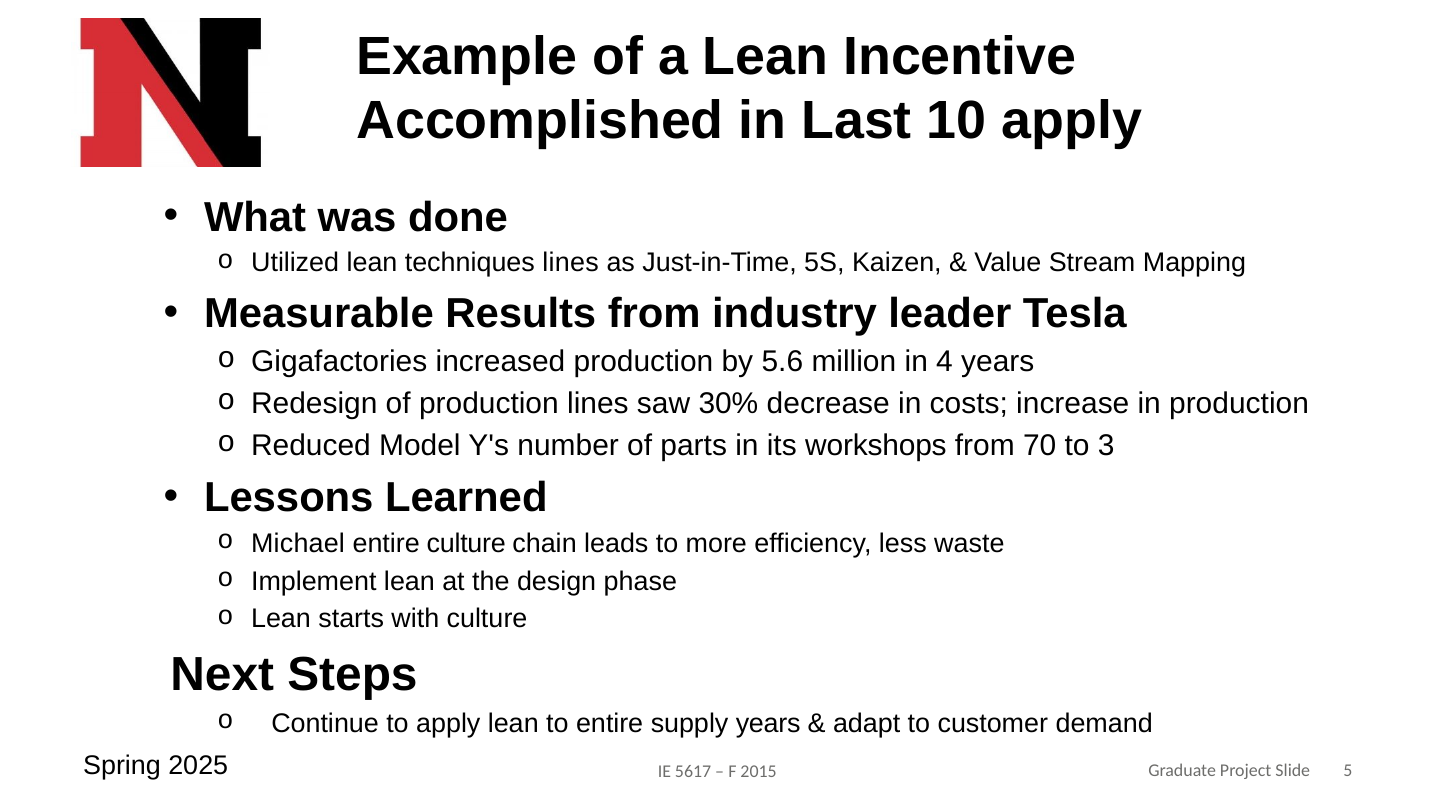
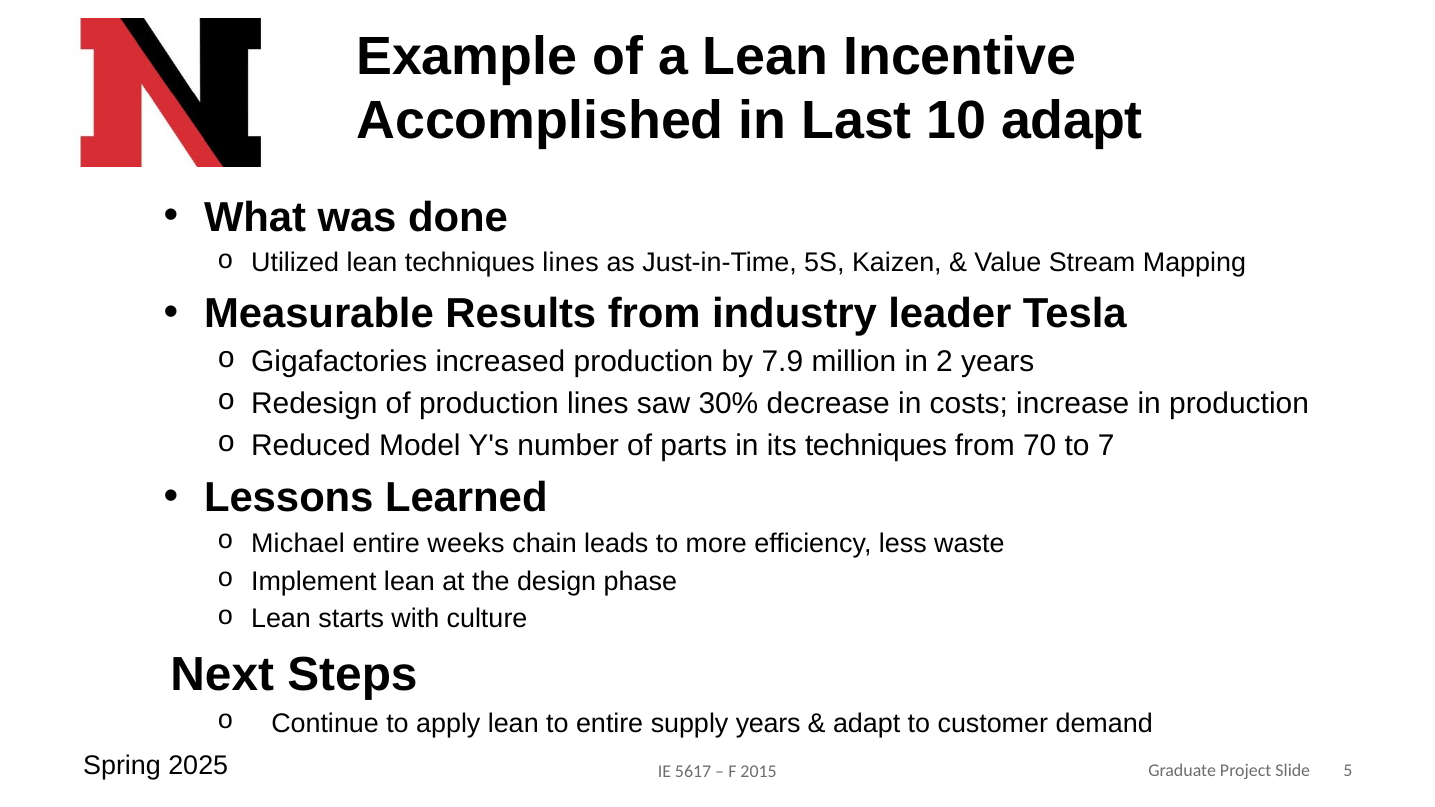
10 apply: apply -> adapt
5.6: 5.6 -> 7.9
4: 4 -> 2
its workshops: workshops -> techniques
3: 3 -> 7
entire culture: culture -> weeks
